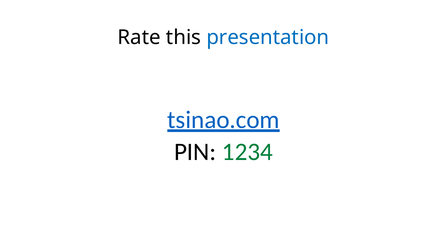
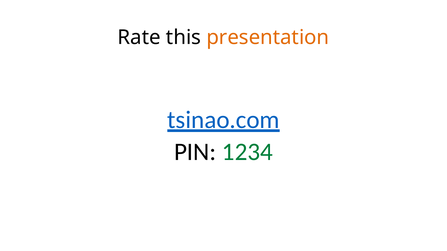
presentation colour: blue -> orange
